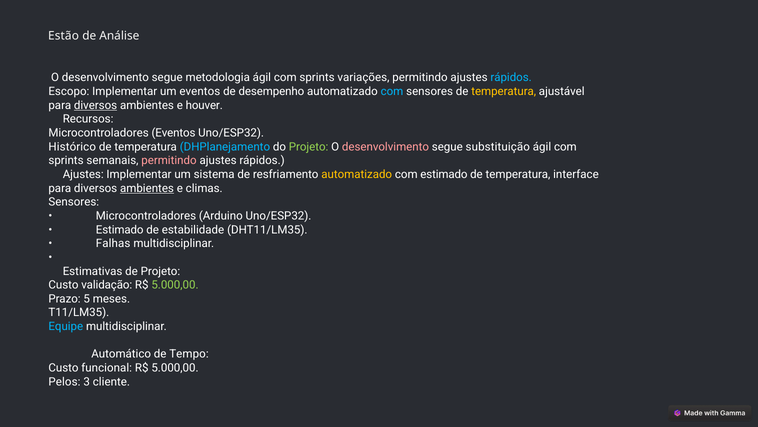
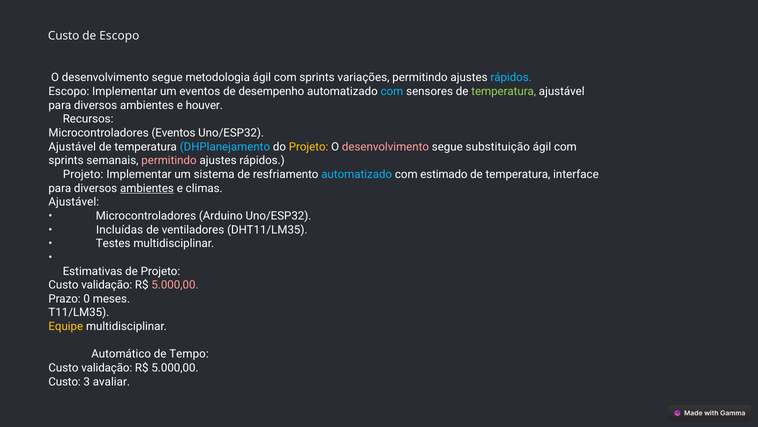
Estão at (64, 36): Estão -> Custo
de Análise: Análise -> Escopo
temperatura at (504, 91) colour: yellow -> light green
diversos at (96, 105) underline: present -> none
Histórico at (72, 147): Histórico -> Ajustável
Projeto at (309, 147) colour: light green -> yellow
Ajustes at (83, 174): Ajustes -> Projeto
automatizado at (357, 174) colour: yellow -> light blue
Sensores at (74, 202): Sensores -> Ajustável
Estimado at (120, 229): Estimado -> Incluídas
estabilidade: estabilidade -> ventiladores
Falhas: Falhas -> Testes
5.000,00 at (175, 285) colour: light green -> pink
5: 5 -> 0
Equipe colour: light blue -> yellow
funcional at (107, 367): funcional -> validação
Pelos at (64, 381): Pelos -> Custo
cliente: cliente -> avaliar
